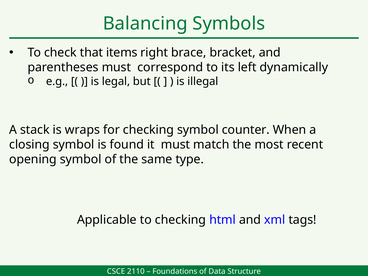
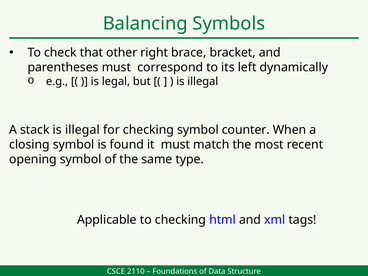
items: items -> other
stack is wraps: wraps -> illegal
